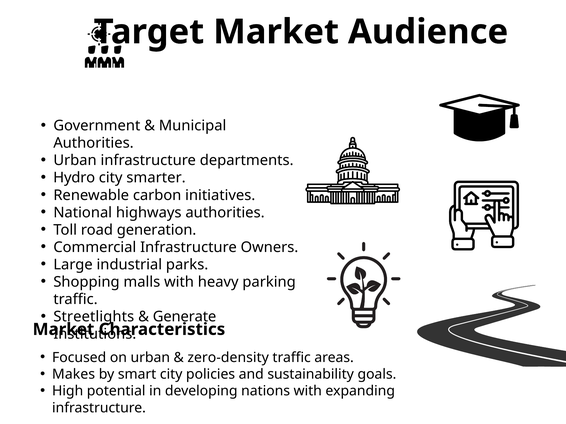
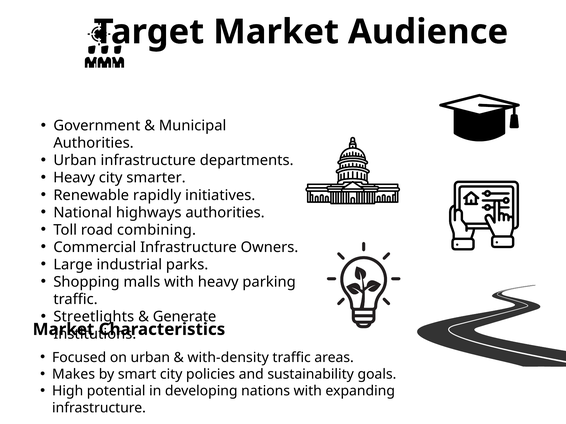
Hydro at (74, 178): Hydro -> Heavy
carbon: carbon -> rapidly
generation: generation -> combining
zero-density: zero-density -> with-density
